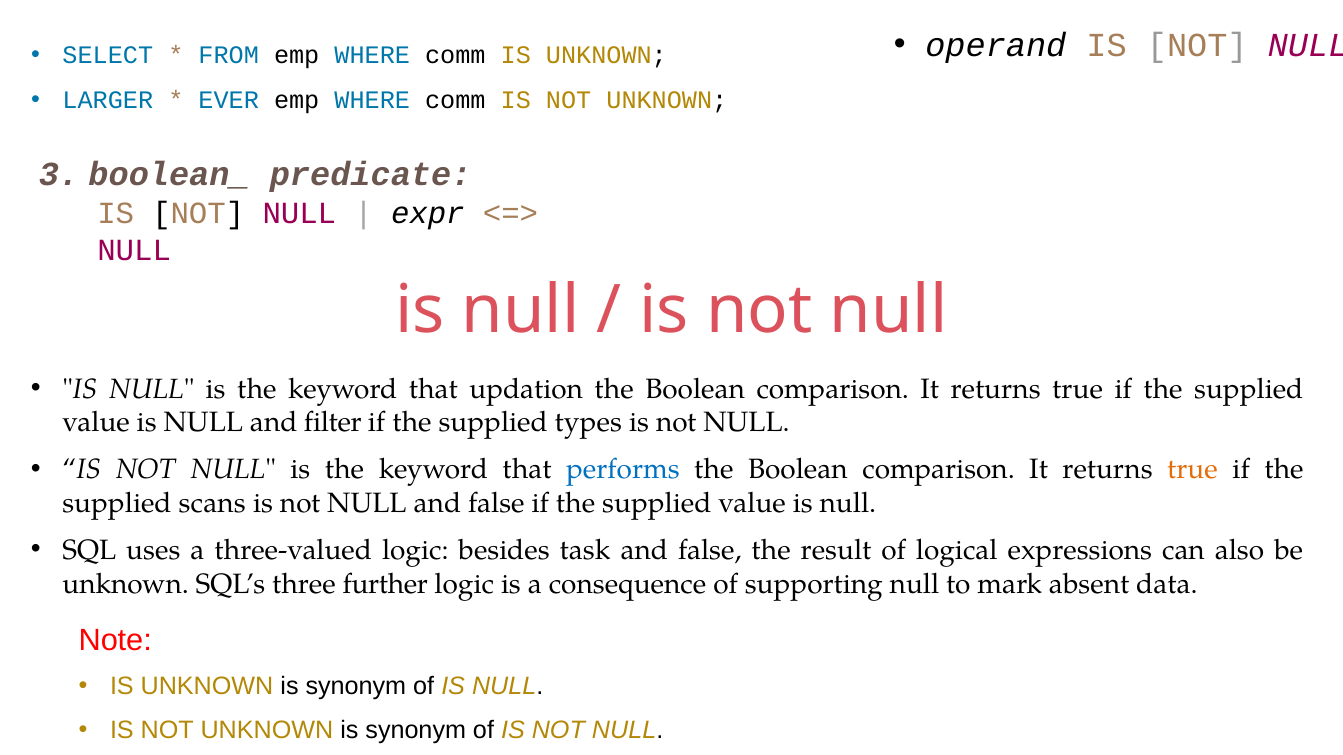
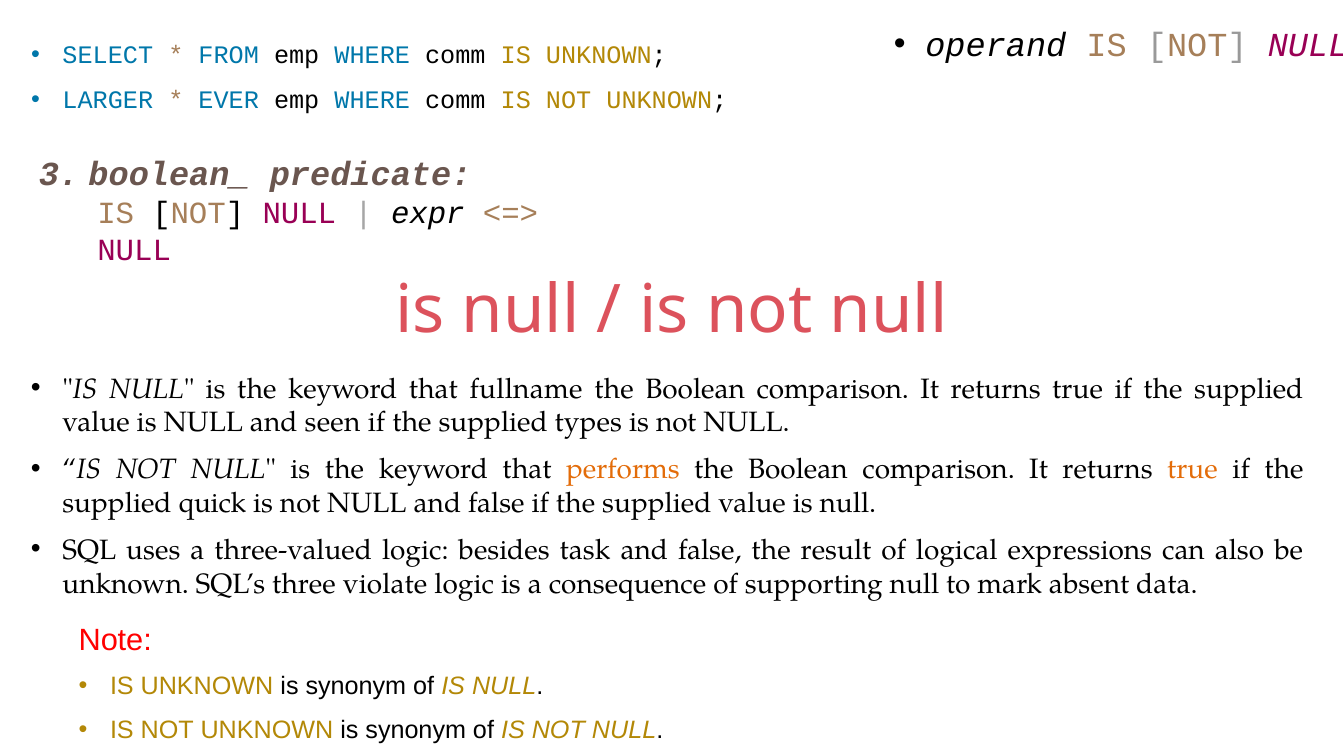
updation: updation -> fullname
filter: filter -> seen
performs colour: blue -> orange
scans: scans -> quick
further: further -> violate
